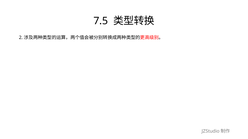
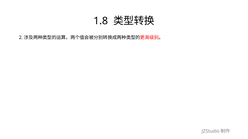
7.5: 7.5 -> 1.8
